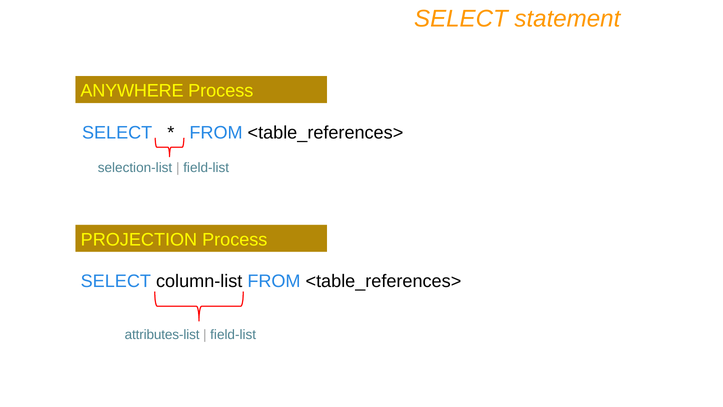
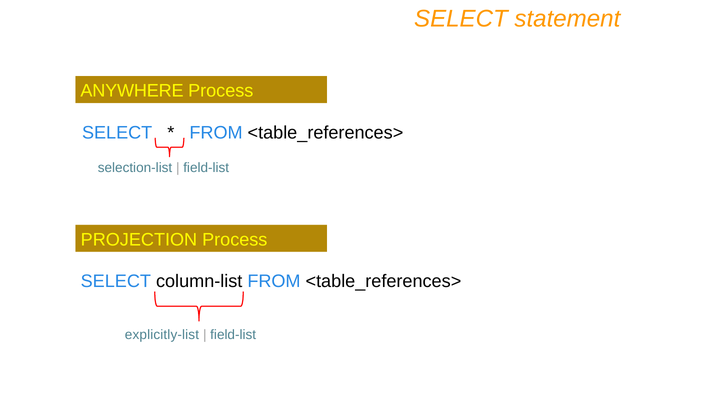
attributes-list: attributes-list -> explicitly-list
